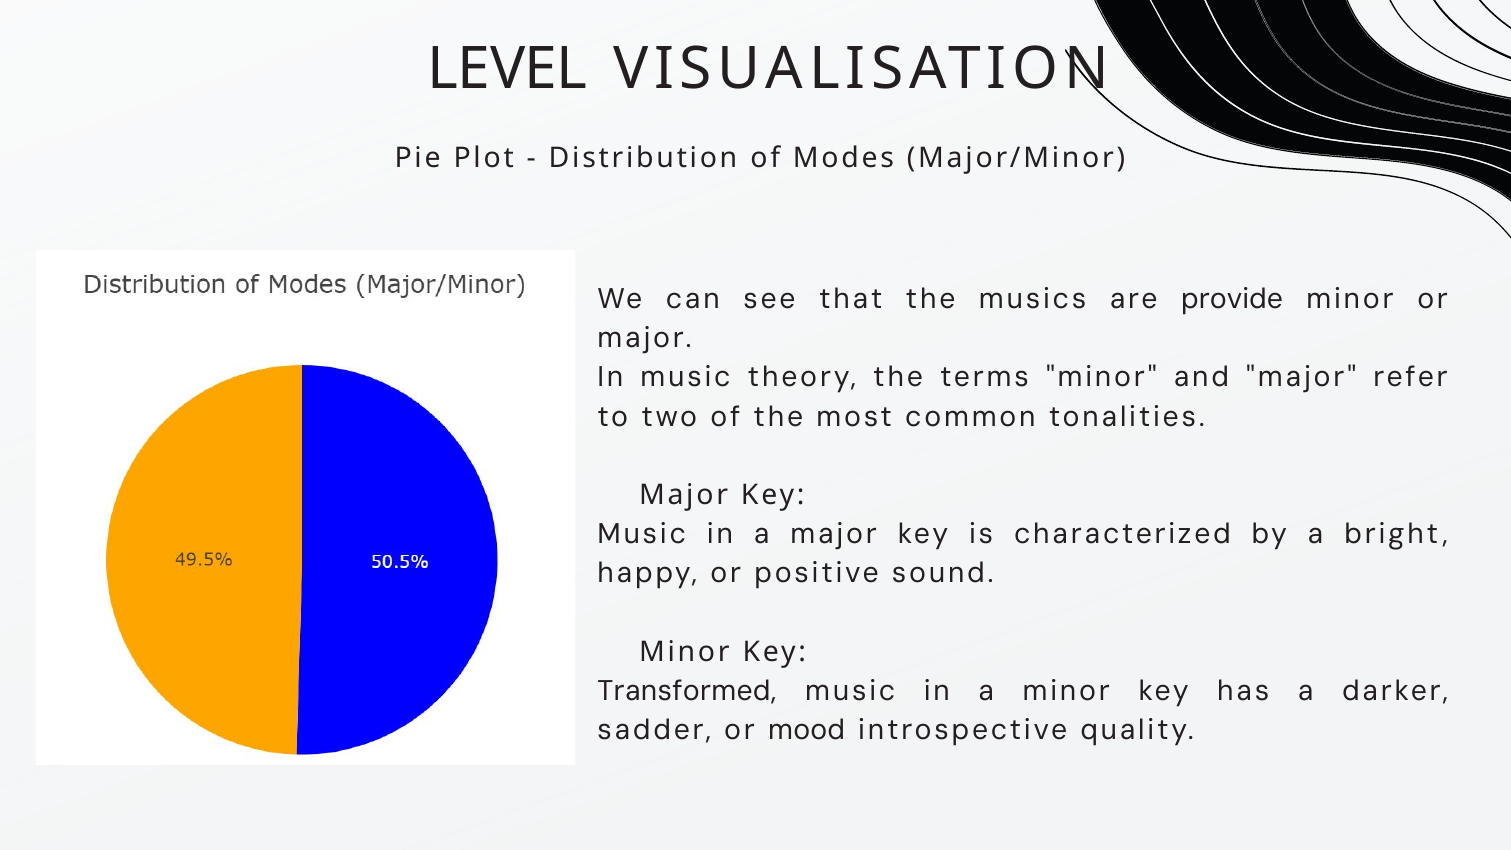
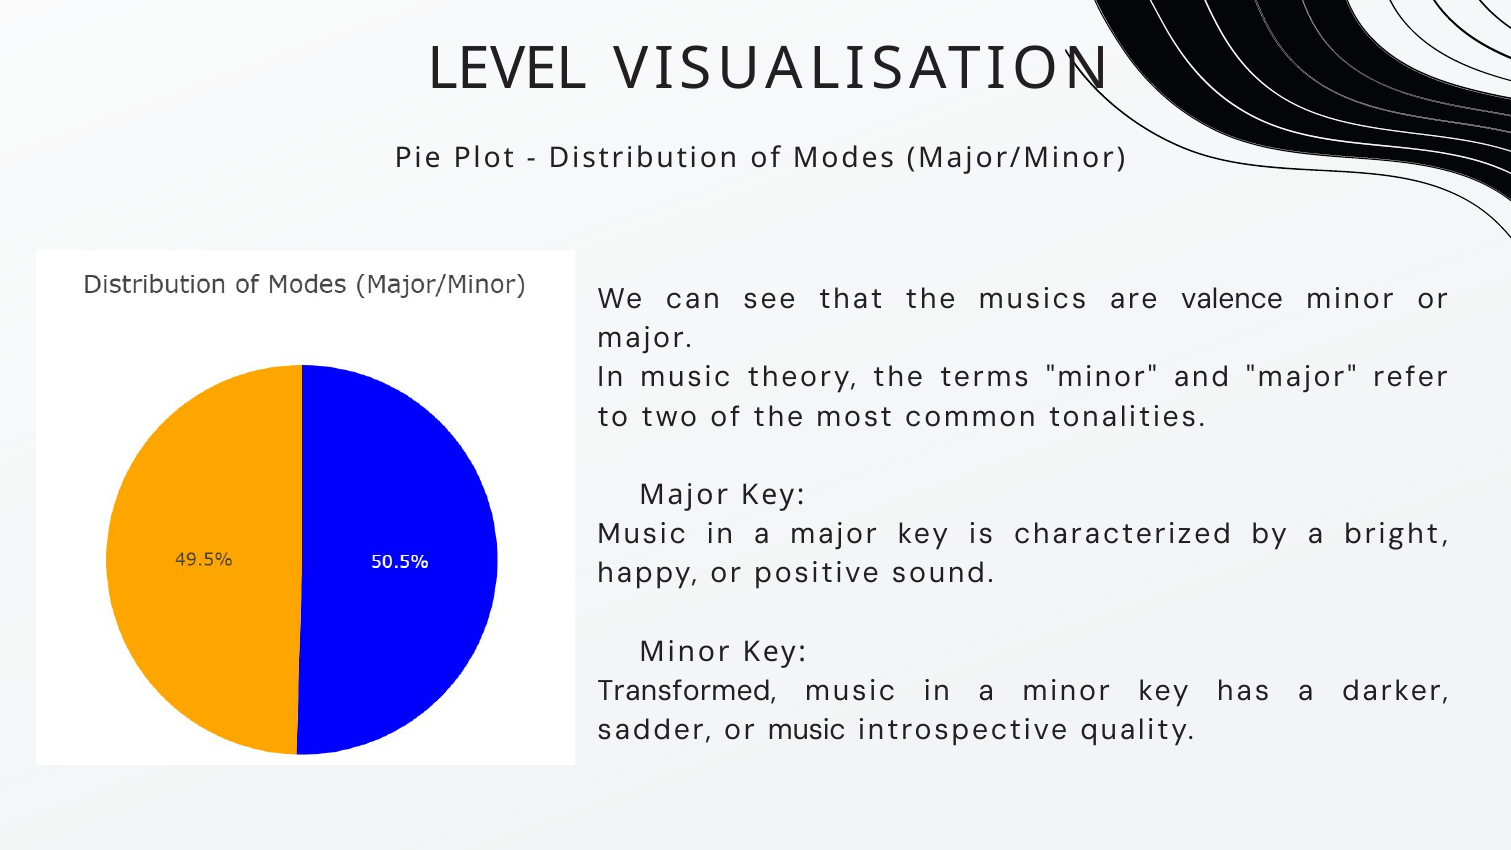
provide: provide -> valence
or mood: mood -> music
